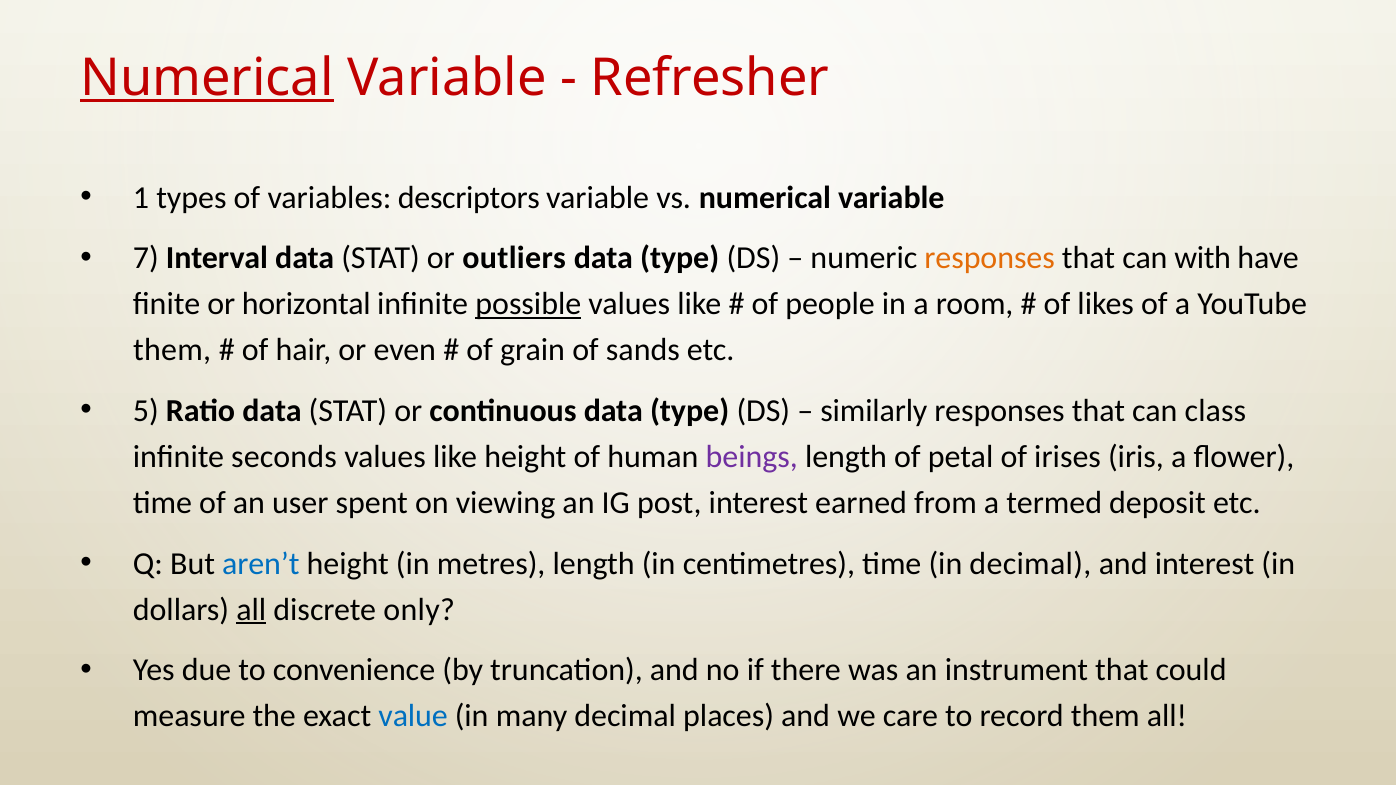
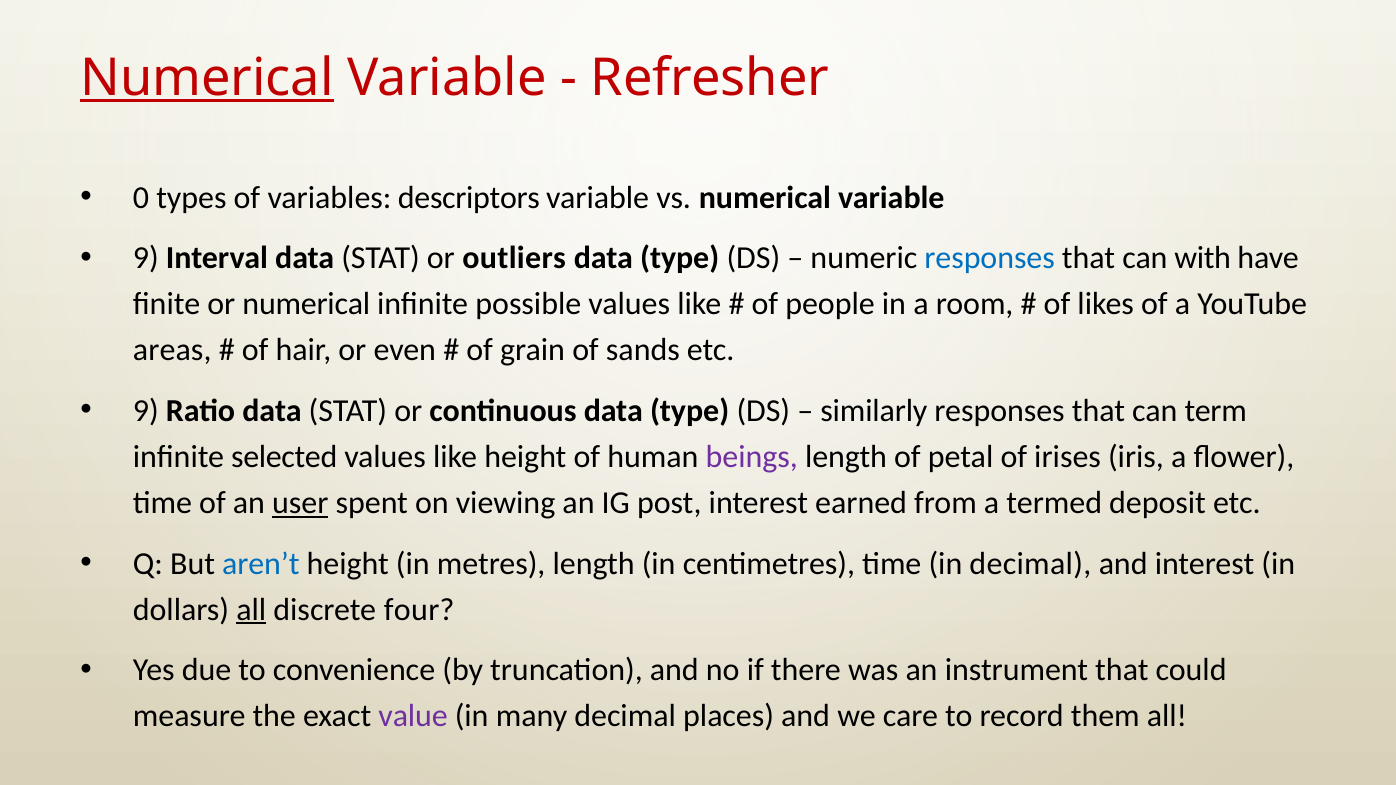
1: 1 -> 0
7 at (146, 258): 7 -> 9
responses at (990, 258) colour: orange -> blue
or horizontal: horizontal -> numerical
possible underline: present -> none
them at (172, 350): them -> areas
5 at (146, 411): 5 -> 9
class: class -> term
seconds: seconds -> selected
user underline: none -> present
only: only -> four
value colour: blue -> purple
